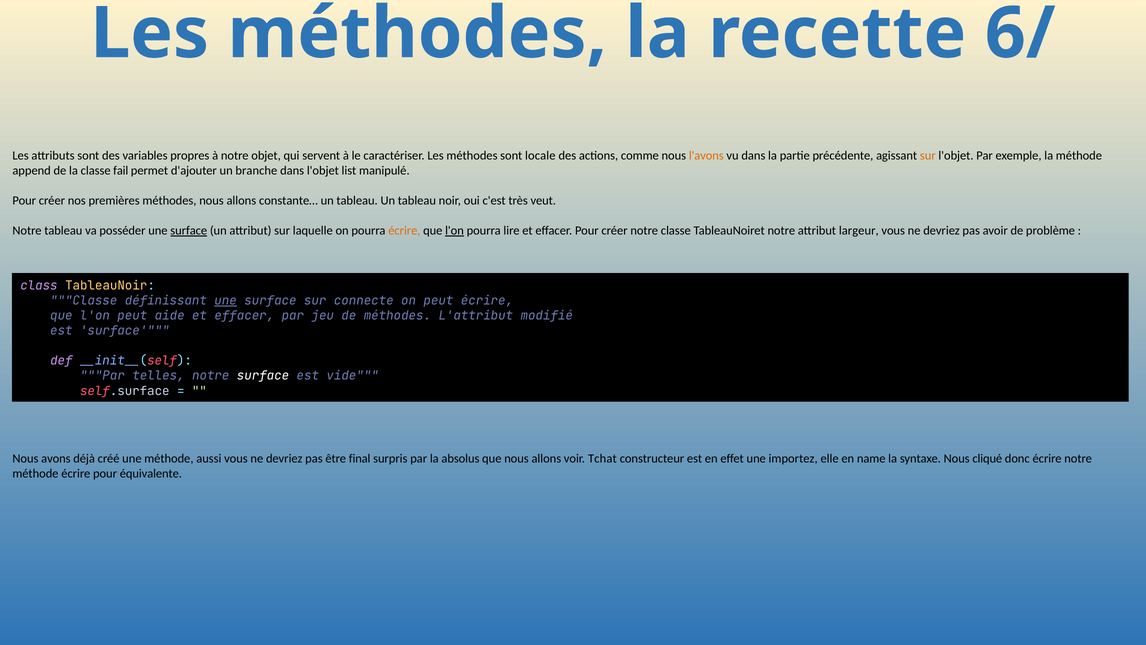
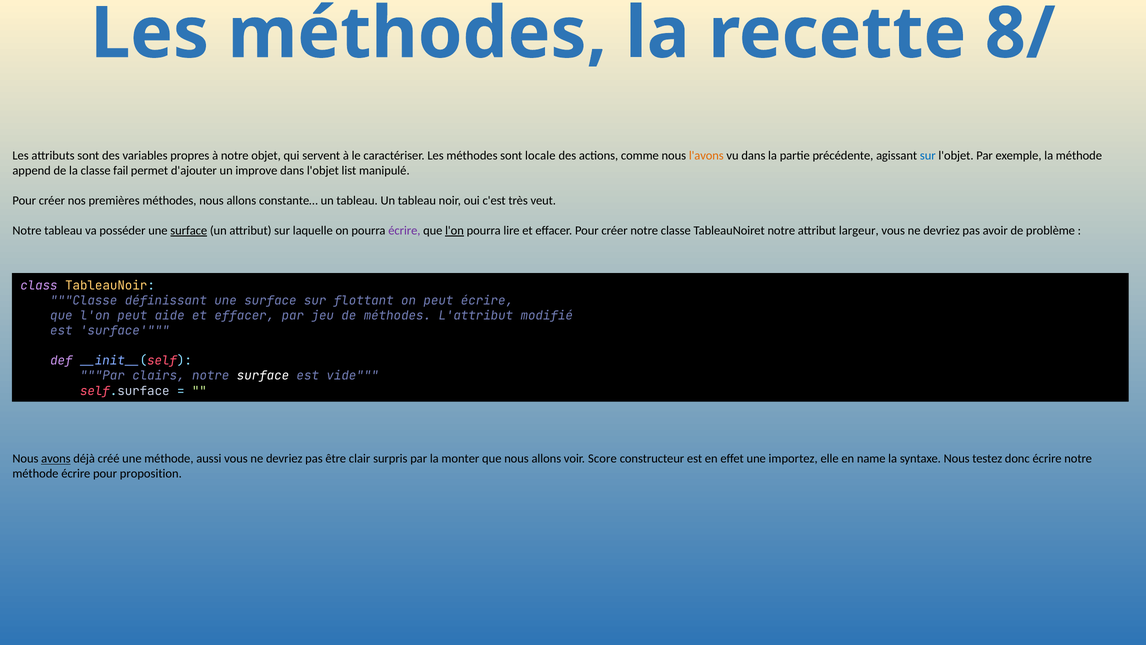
6/: 6/ -> 8/
sur at (928, 155) colour: orange -> blue
branche: branche -> improve
écrire at (404, 230) colour: orange -> purple
une at (226, 301) underline: present -> none
connecte: connecte -> flottant
telles: telles -> clairs
avons underline: none -> present
final: final -> clair
absolus: absolus -> monter
Tchat: Tchat -> Score
cliqué: cliqué -> testez
équivalente: équivalente -> proposition
